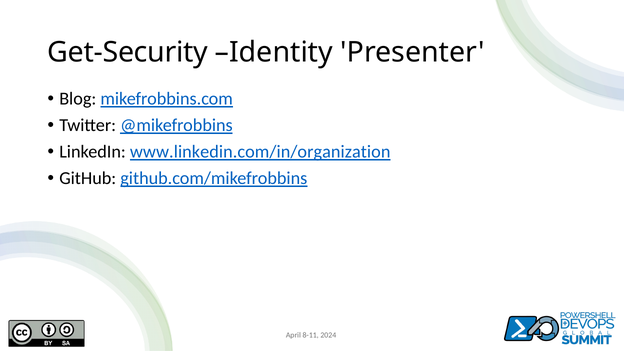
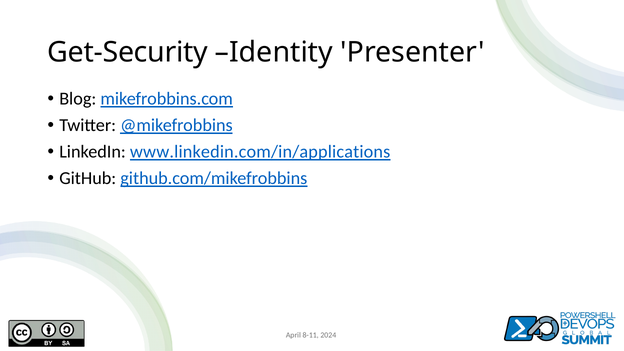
www.linkedin.com/in/organization: www.linkedin.com/in/organization -> www.linkedin.com/in/applications
